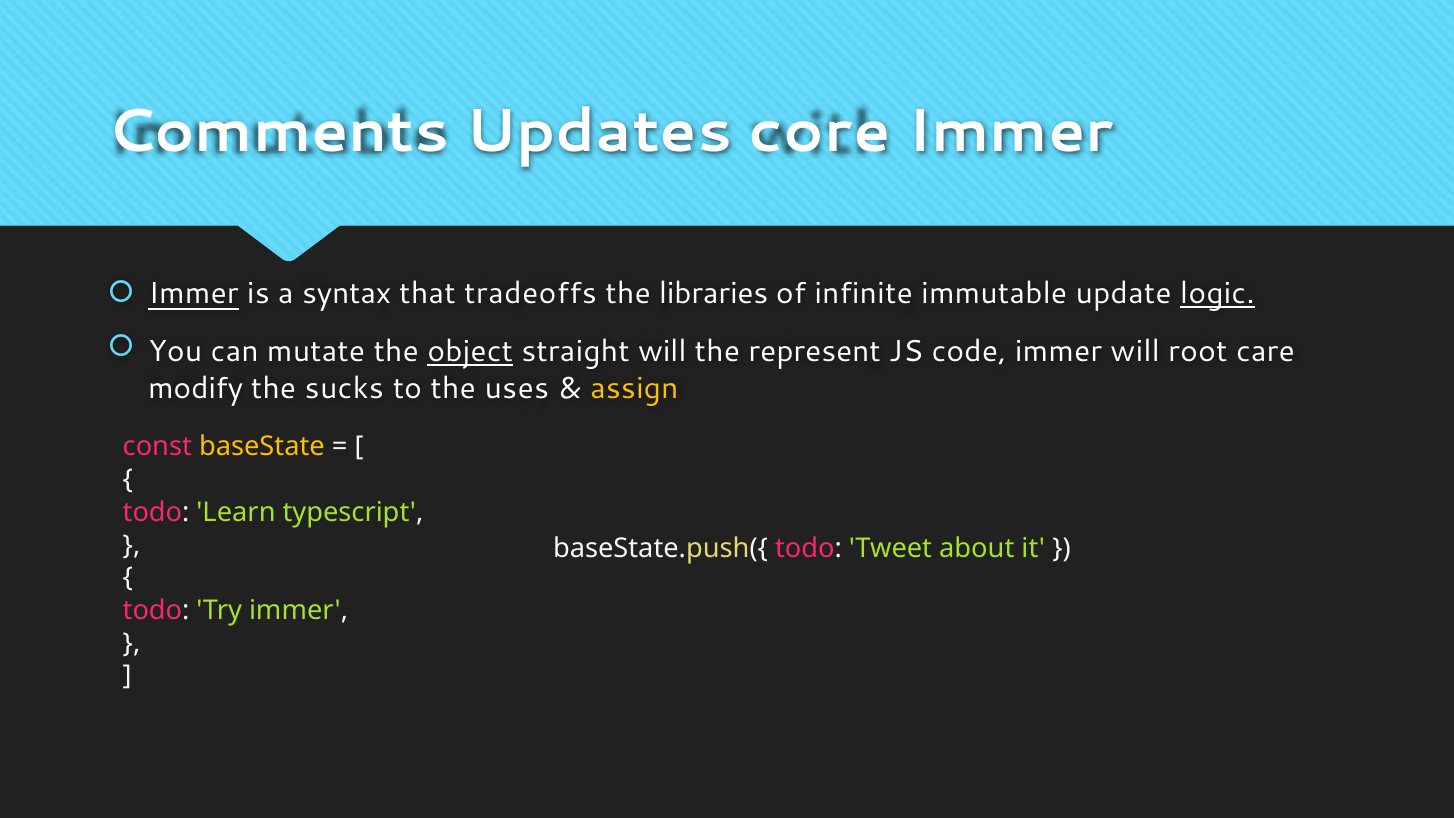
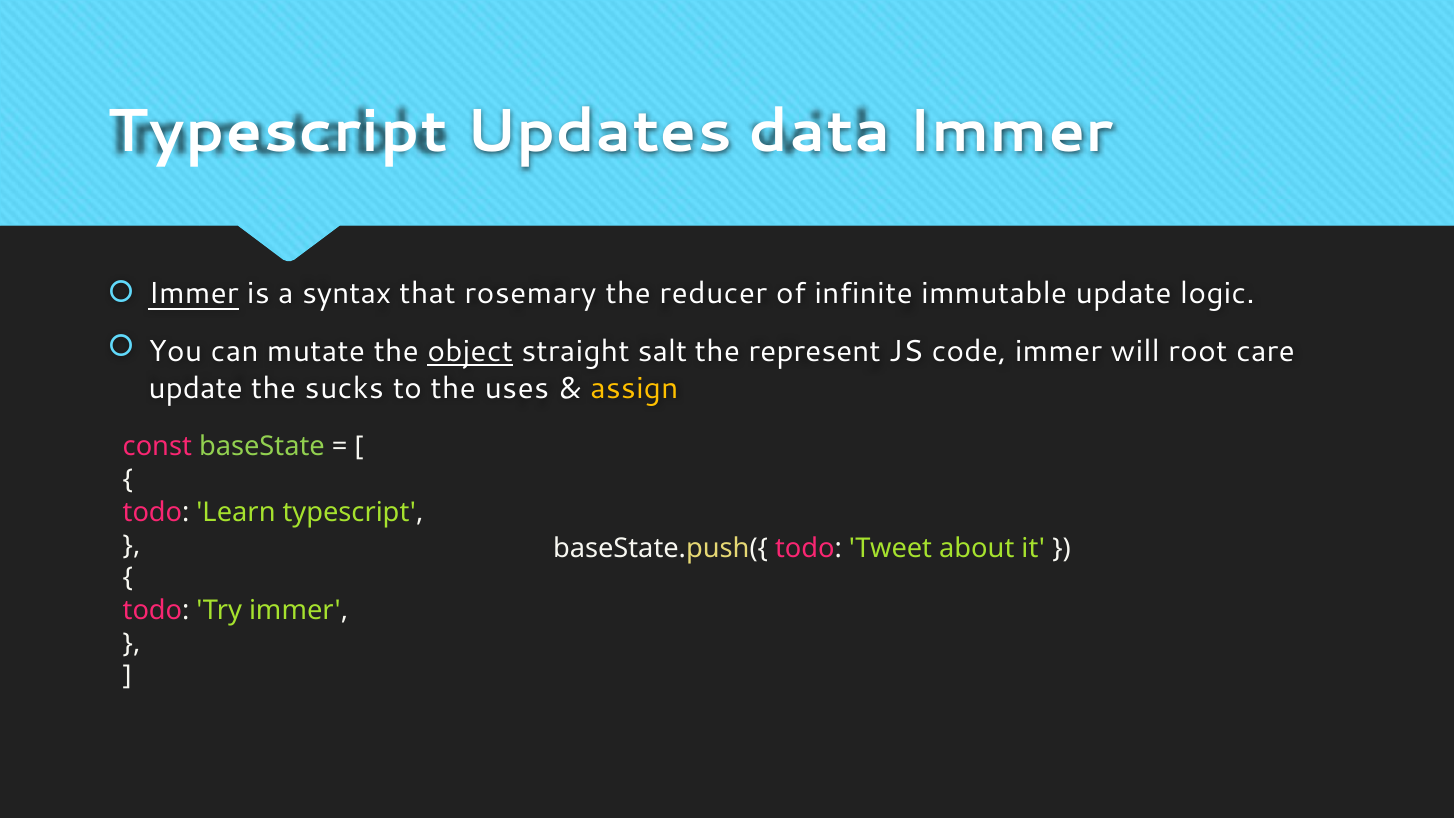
Comments at (278, 131): Comments -> Typescript
core: core -> data
tradeoffs: tradeoffs -> rosemary
libraries: libraries -> reducer
logic underline: present -> none
straight will: will -> salt
modify at (196, 388): modify -> update
baseState colour: yellow -> light green
